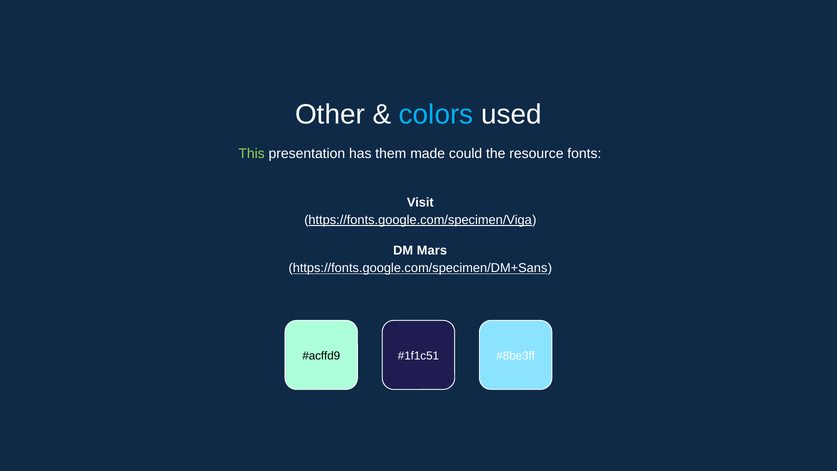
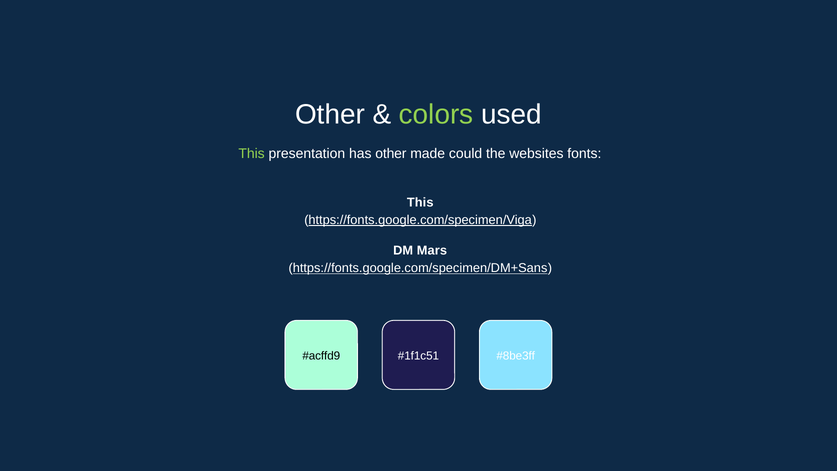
colors colour: light blue -> light green
has them: them -> other
resource: resource -> websites
Visit at (420, 202): Visit -> This
